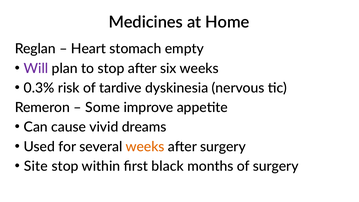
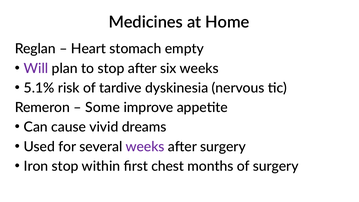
0.3%: 0.3% -> 5.1%
weeks at (145, 147) colour: orange -> purple
Site: Site -> Iron
black: black -> chest
